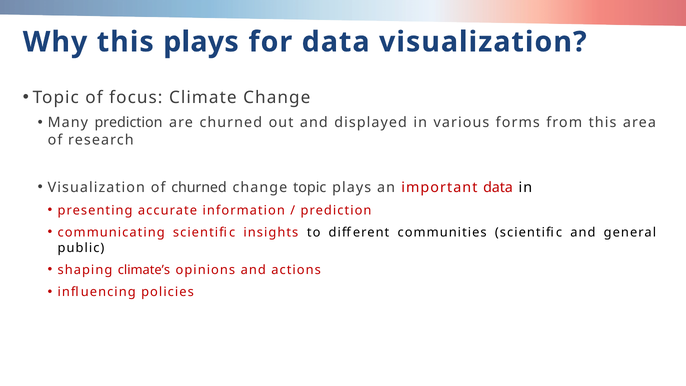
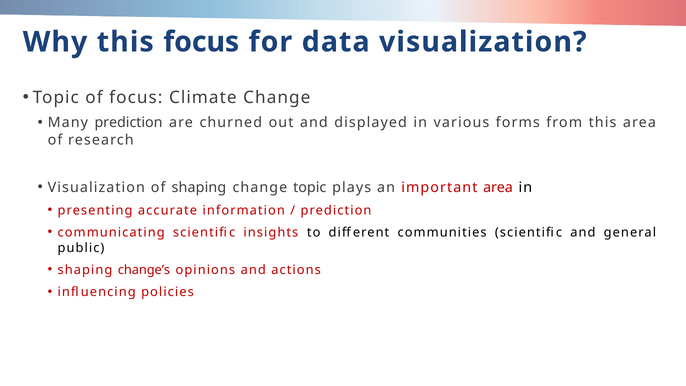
this plays: plays -> focus
of churned: churned -> shaping
important data: data -> area
climate’s: climate’s -> change’s
